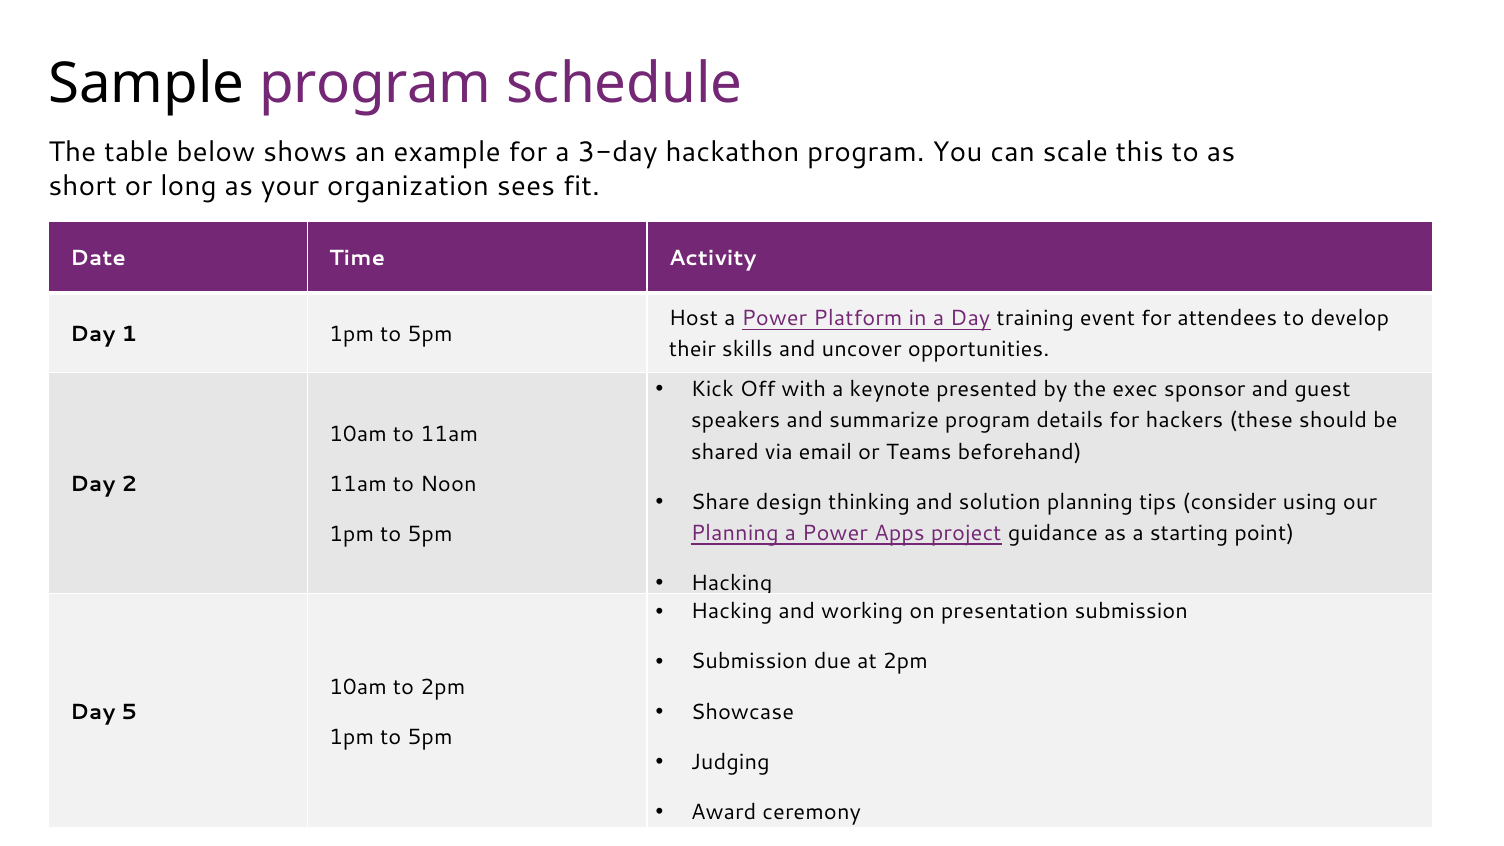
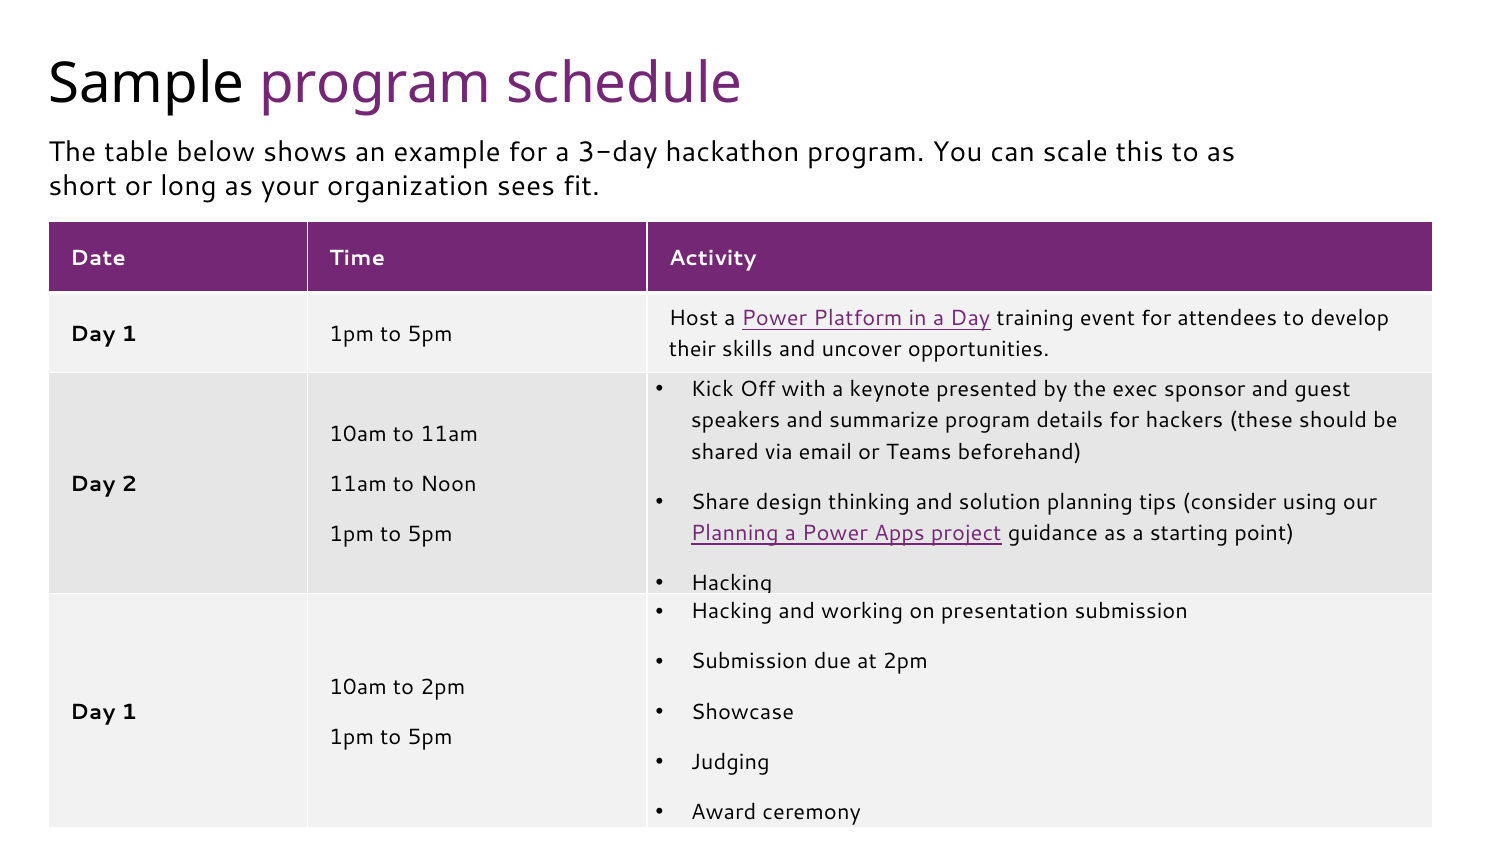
5 at (129, 712): 5 -> 1
